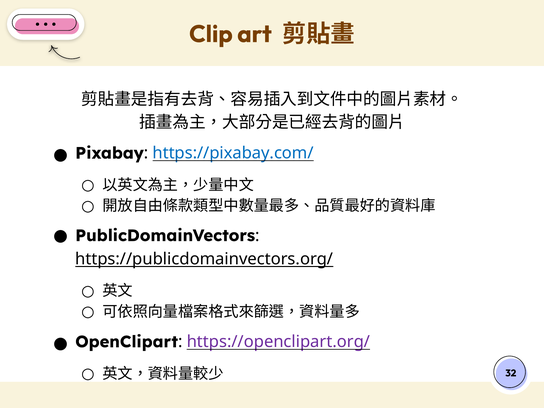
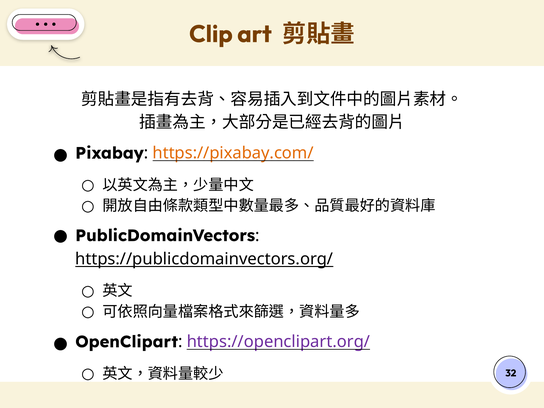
https://pixabay.com/ colour: blue -> orange
